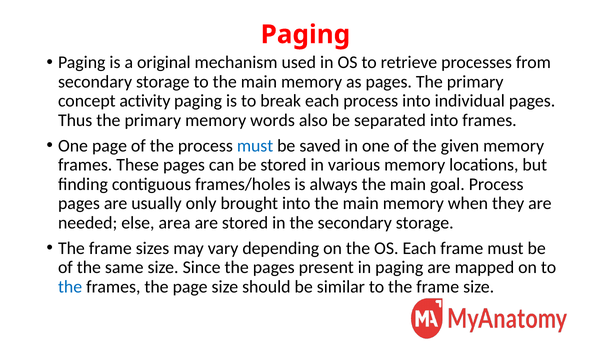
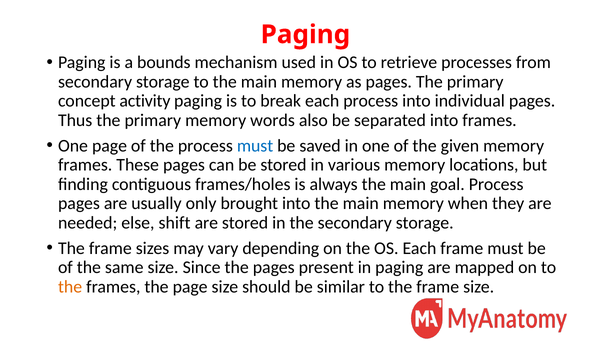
original: original -> bounds
area: area -> shift
the at (70, 286) colour: blue -> orange
